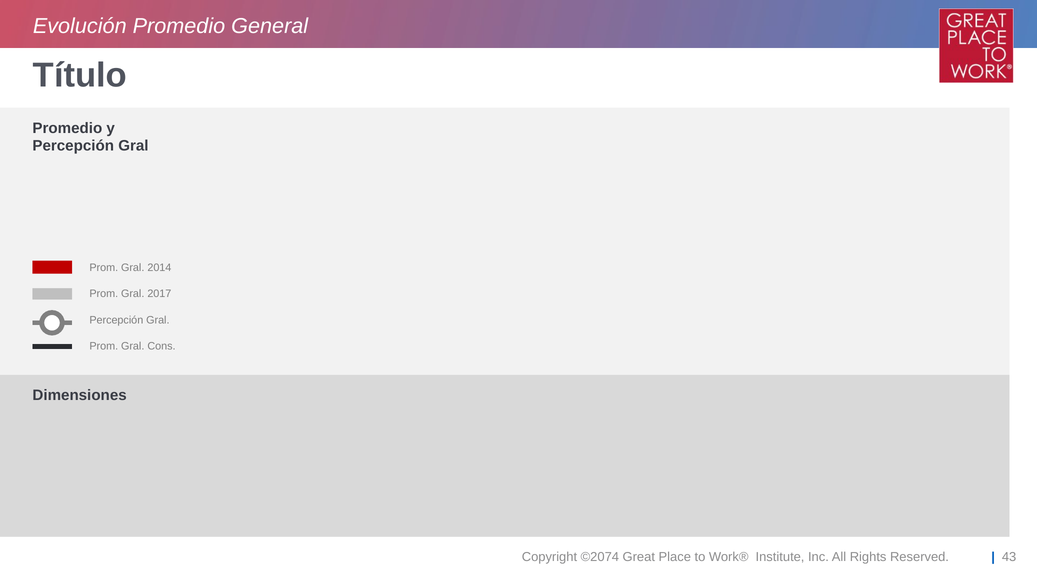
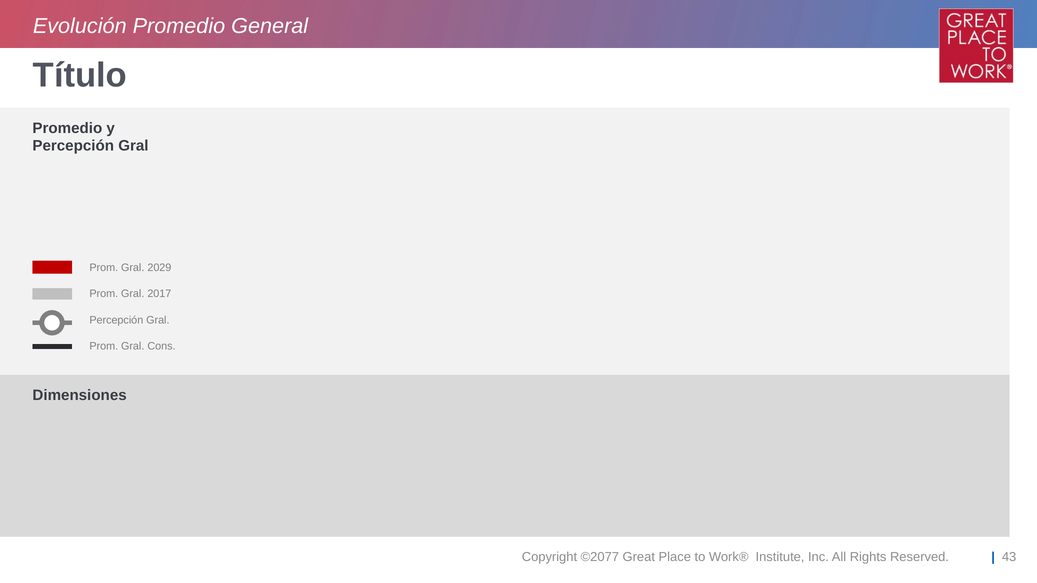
2014: 2014 -> 2029
©2074: ©2074 -> ©2077
